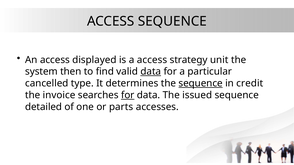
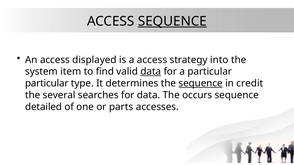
SEQUENCE at (172, 21) underline: none -> present
unit: unit -> into
then: then -> item
cancelled at (47, 83): cancelled -> particular
invoice: invoice -> several
for at (128, 95) underline: present -> none
issued: issued -> occurs
